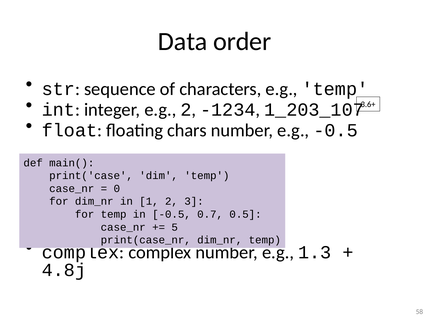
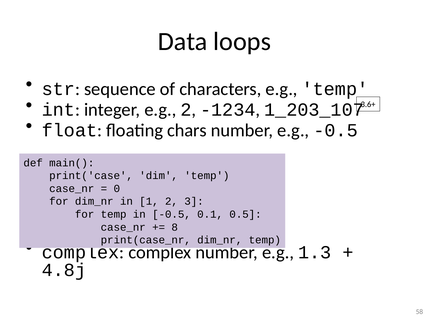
order: order -> loops
0.7: 0.7 -> 0.1
5: 5 -> 8
